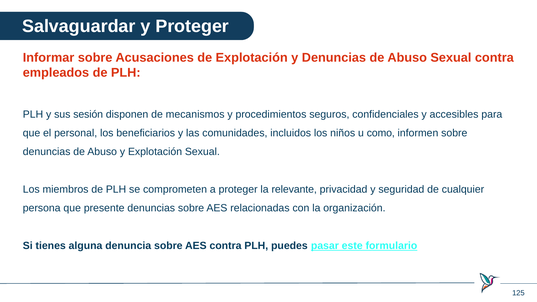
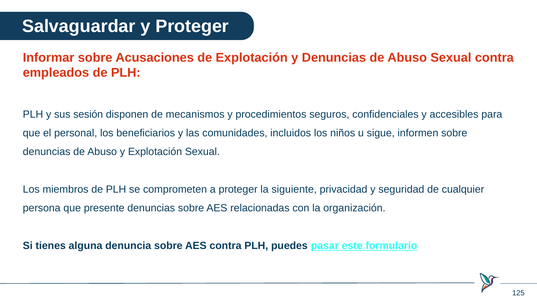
como: como -> sigue
relevante: relevante -> siguiente
